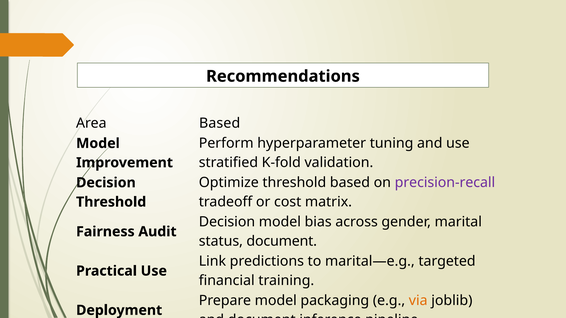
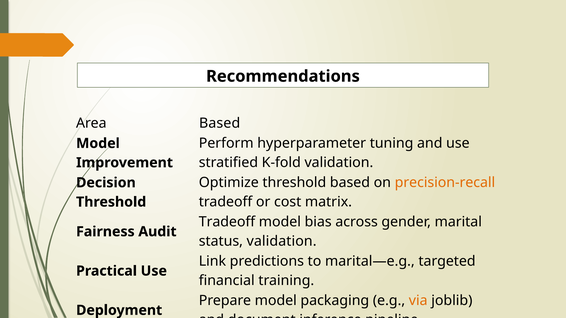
precision-recall colour: purple -> orange
Decision at (227, 222): Decision -> Tradeoff
status document: document -> validation
